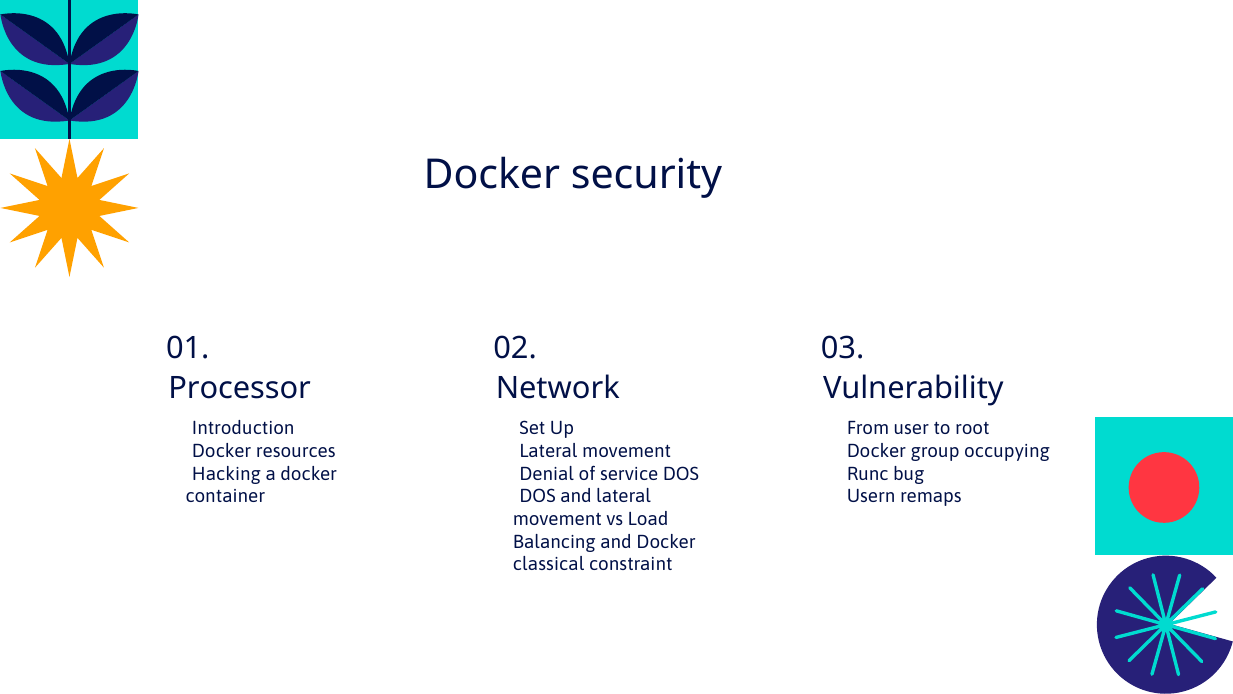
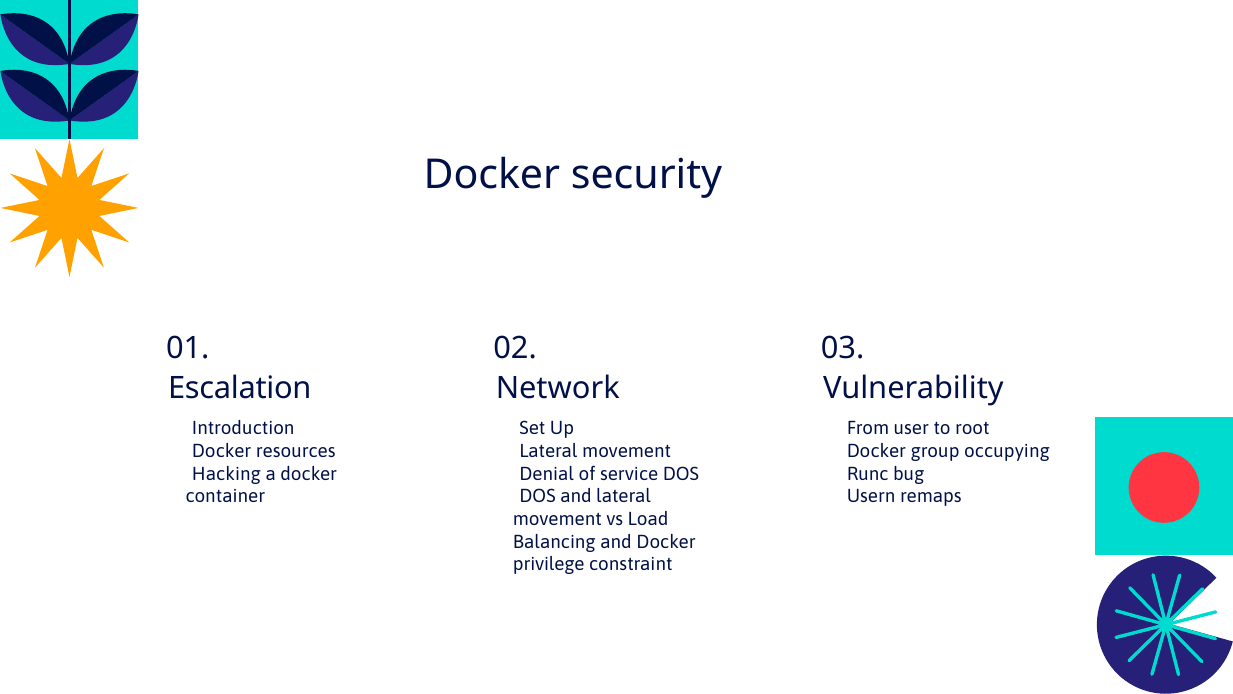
Processor: Processor -> Escalation
classical: classical -> privilege
